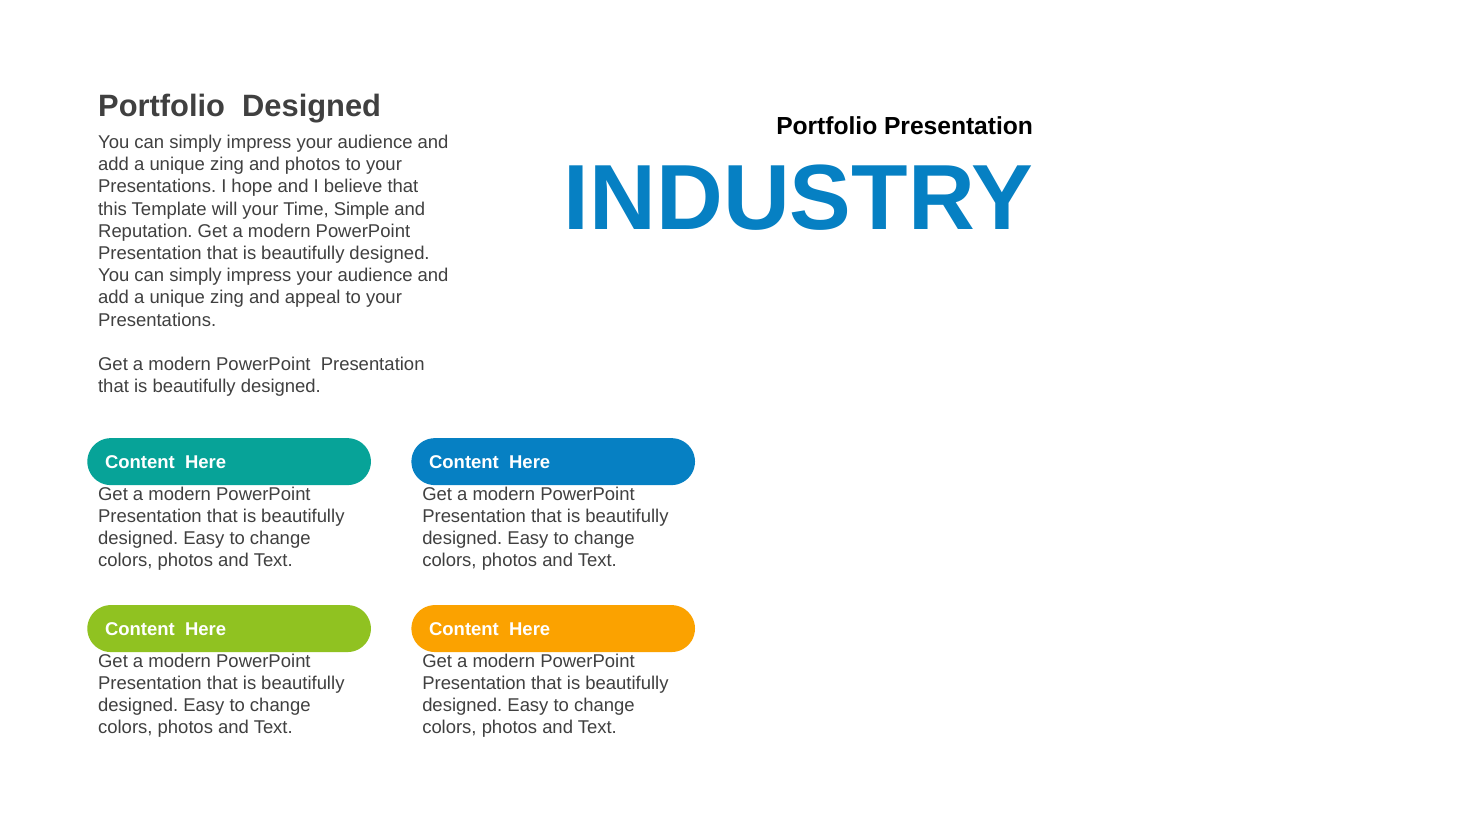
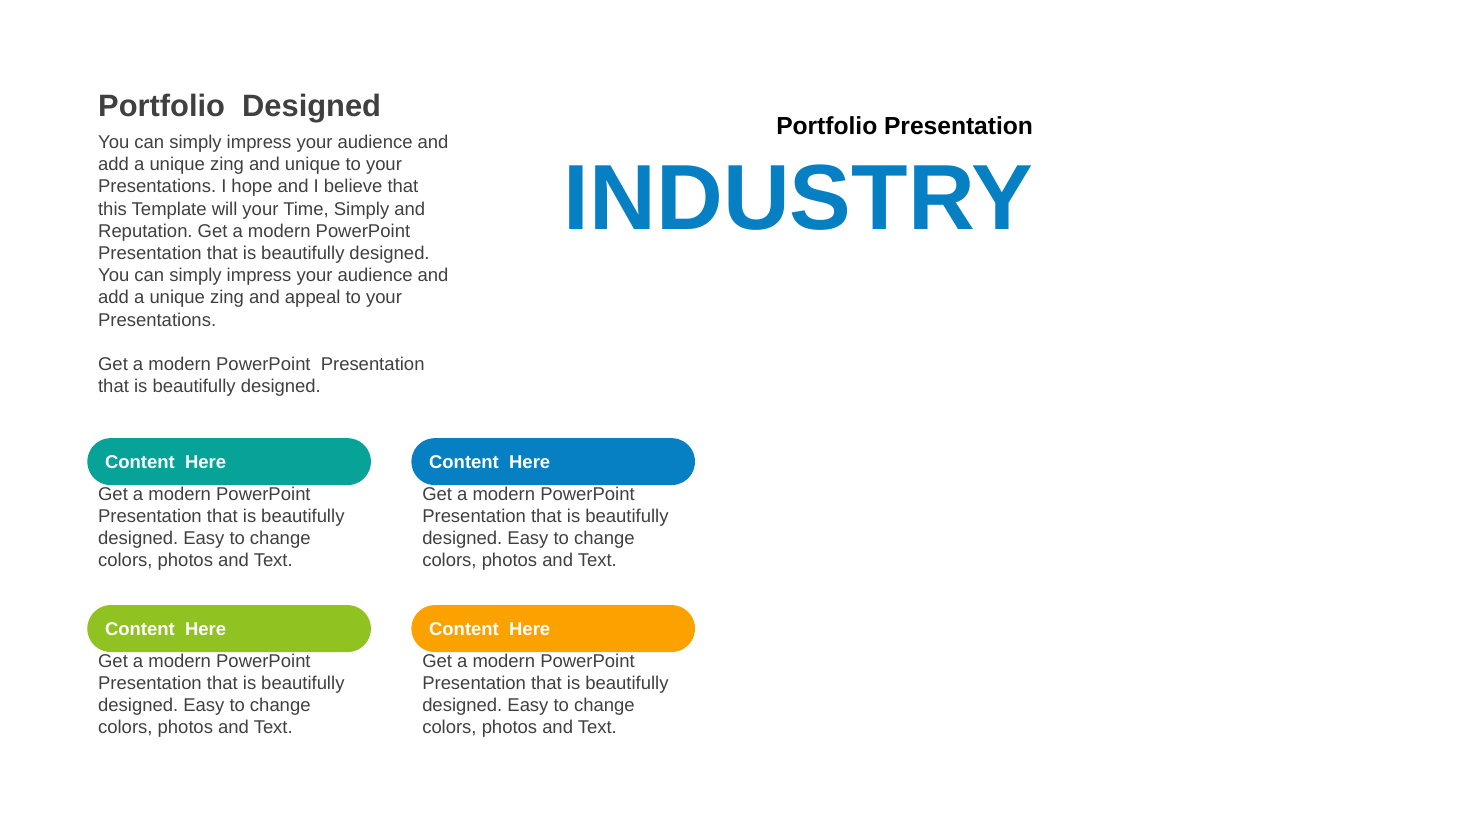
and photos: photos -> unique
Time Simple: Simple -> Simply
